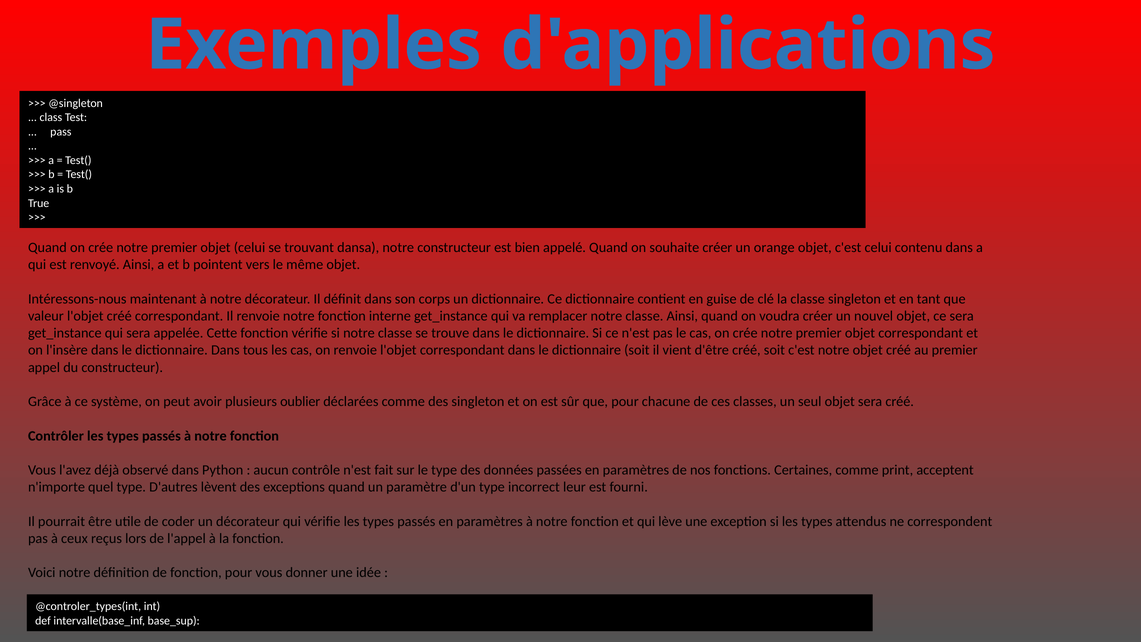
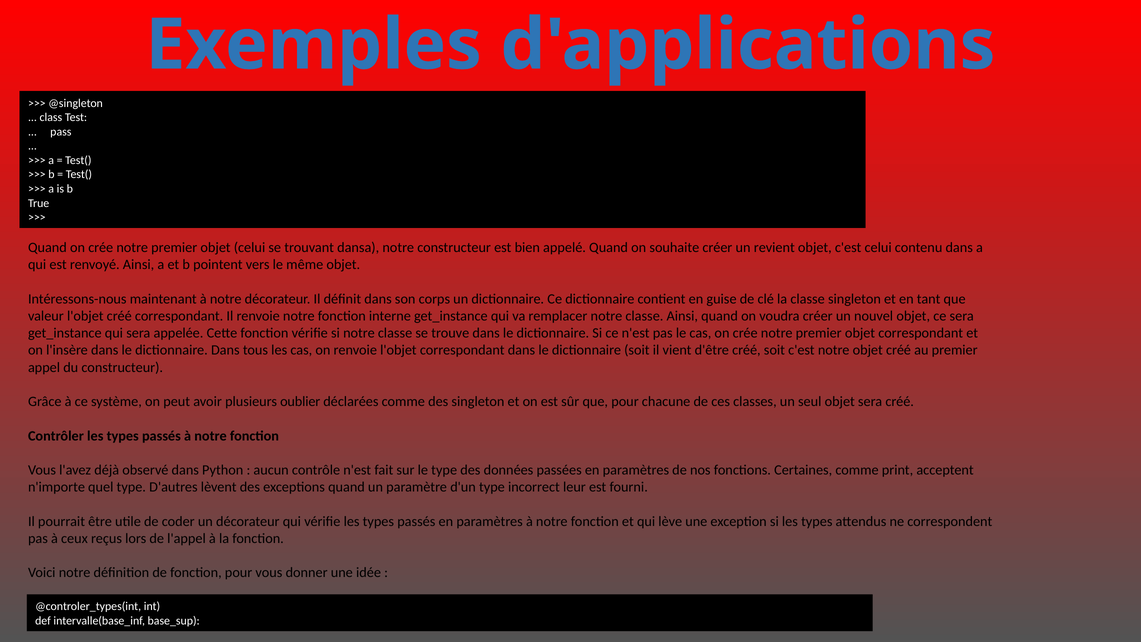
orange: orange -> revient
